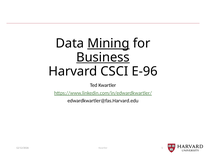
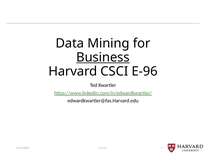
Mining underline: present -> none
